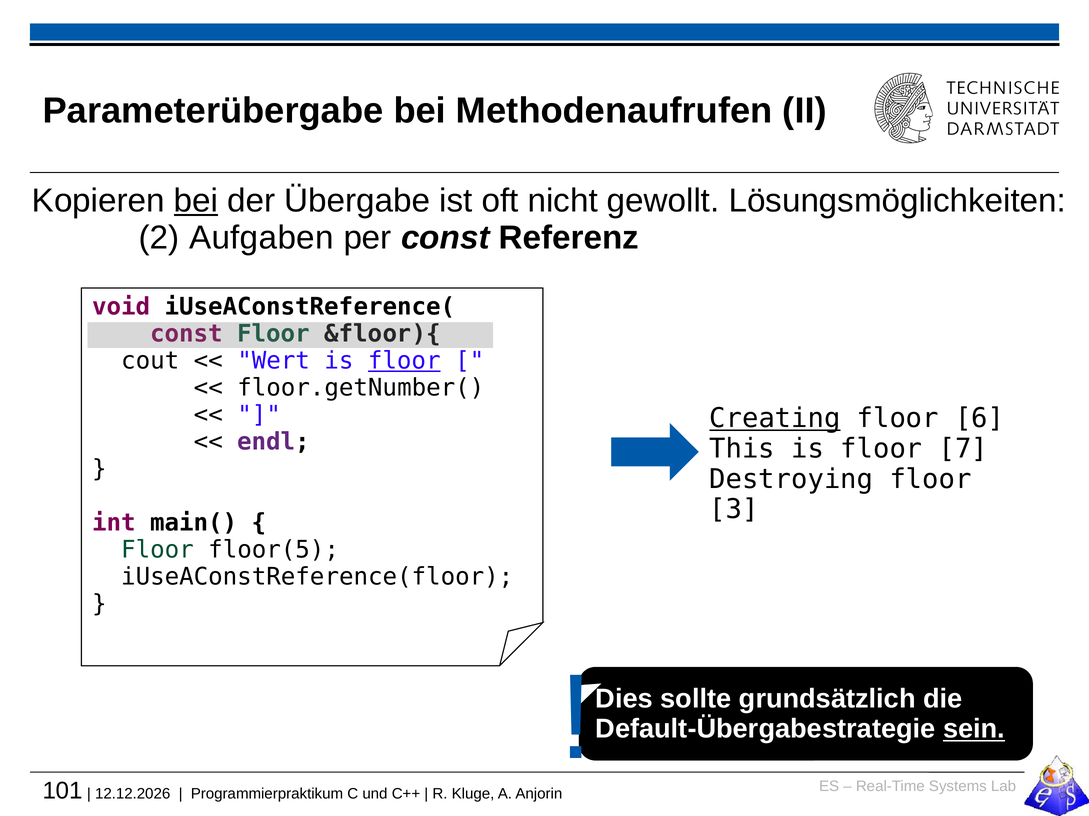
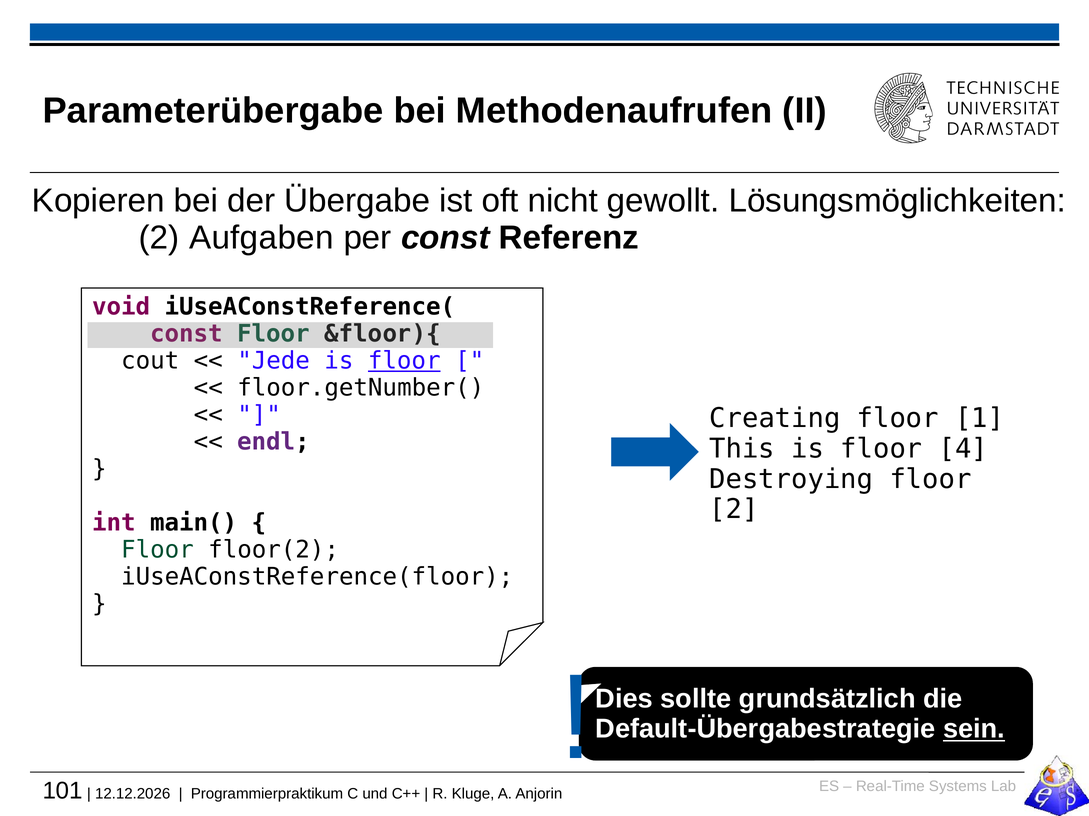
bei at (196, 201) underline: present -> none
Wert: Wert -> Jede
Creating underline: present -> none
6: 6 -> 1
7: 7 -> 4
3 at (734, 510): 3 -> 2
floor(5: floor(5 -> floor(2
